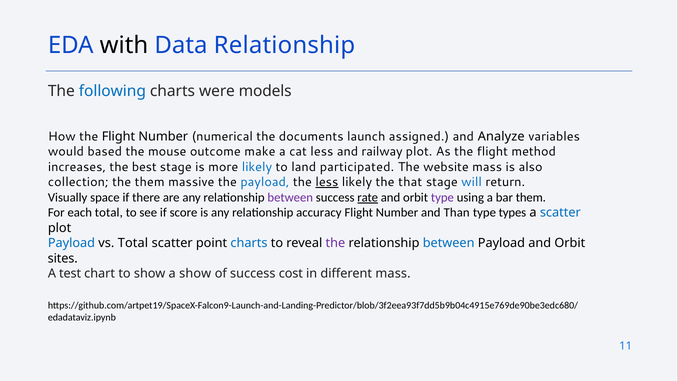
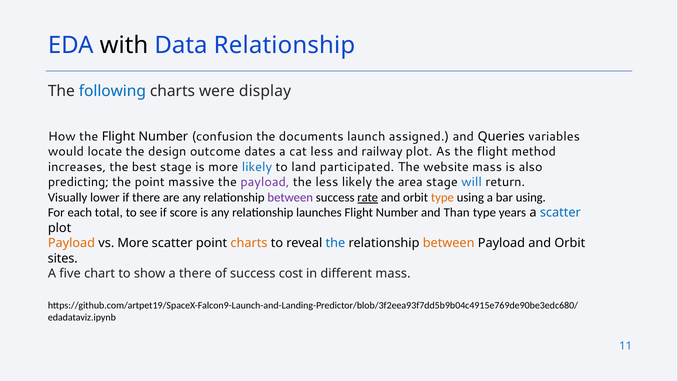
models: models -> display
numerical: numerical -> confusion
Analyze: Analyze -> Queries
based: based -> locate
mouse: mouse -> design
make: make -> dates
collection: collection -> predicting
the them: them -> point
payload at (265, 182) colour: blue -> purple
less at (327, 182) underline: present -> none
that: that -> area
space: space -> lower
type at (442, 198) colour: purple -> orange
bar them: them -> using
accuracy: accuracy -> launches
types: types -> years
Payload at (71, 243) colour: blue -> orange
vs Total: Total -> More
charts at (249, 243) colour: blue -> orange
the at (335, 243) colour: purple -> blue
between at (449, 243) colour: blue -> orange
test: test -> five
a show: show -> there
